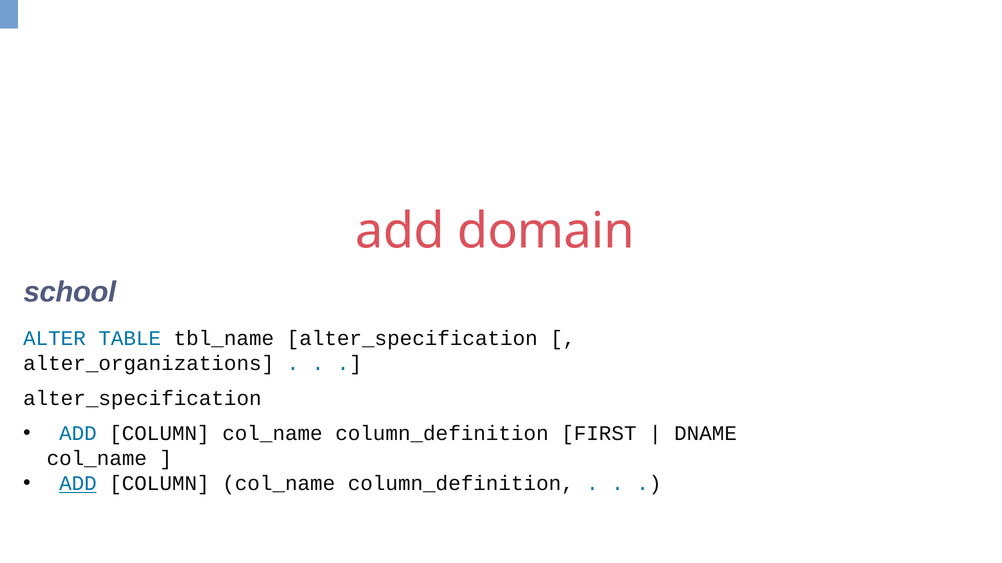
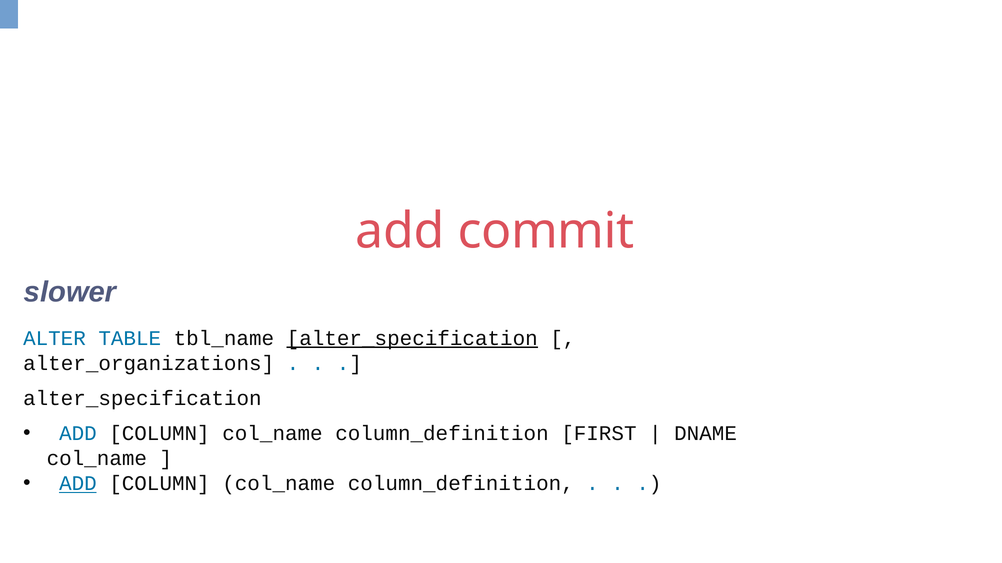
domain: domain -> commit
school: school -> slower
alter_specification at (412, 339) underline: none -> present
